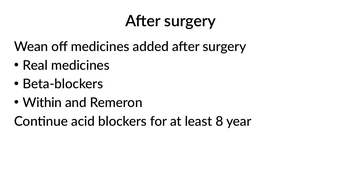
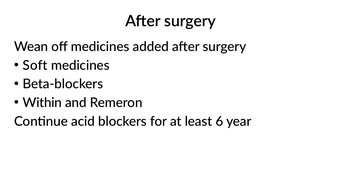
Real: Real -> Soft
8: 8 -> 6
